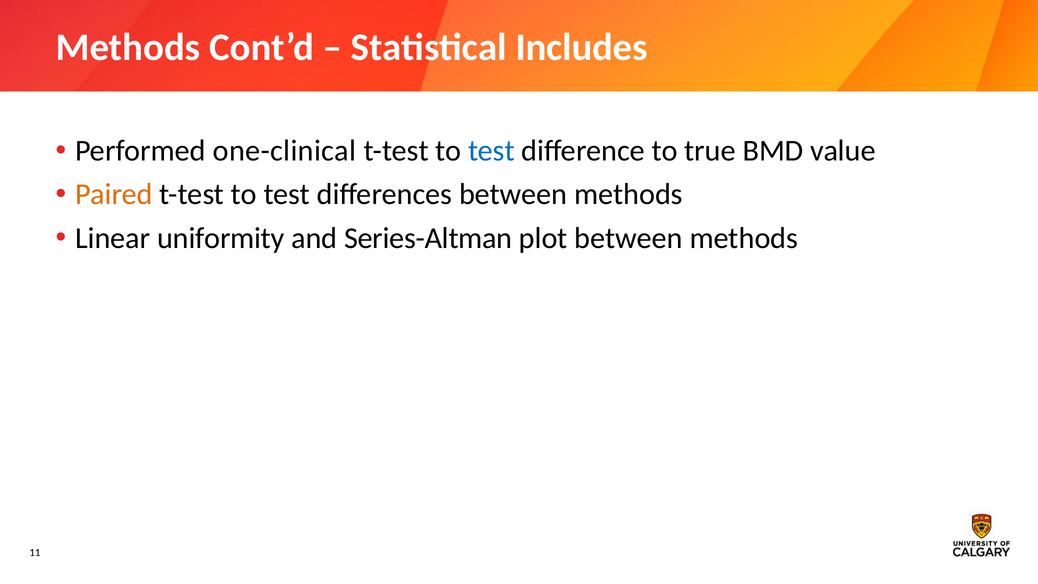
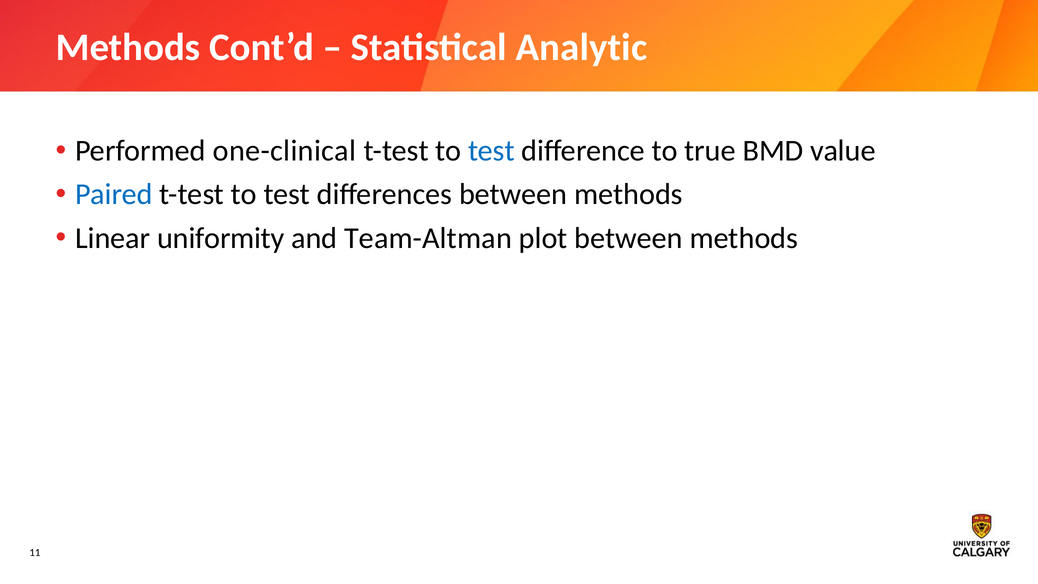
Includes: Includes -> Analytic
Paired colour: orange -> blue
Series-Altman: Series-Altman -> Team-Altman
